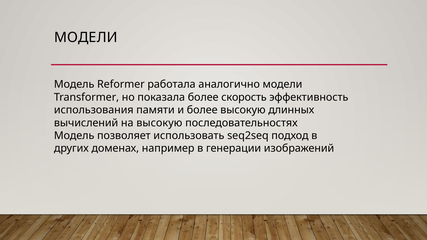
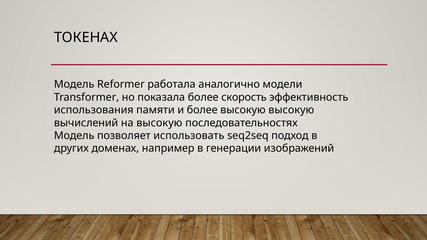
МОДЕЛИ at (86, 37): МОДЕЛИ -> ТОКЕНАХ
высокую длинных: длинных -> высокую
